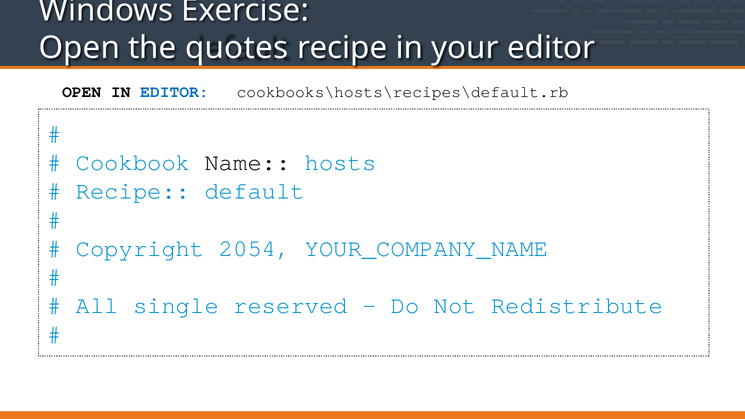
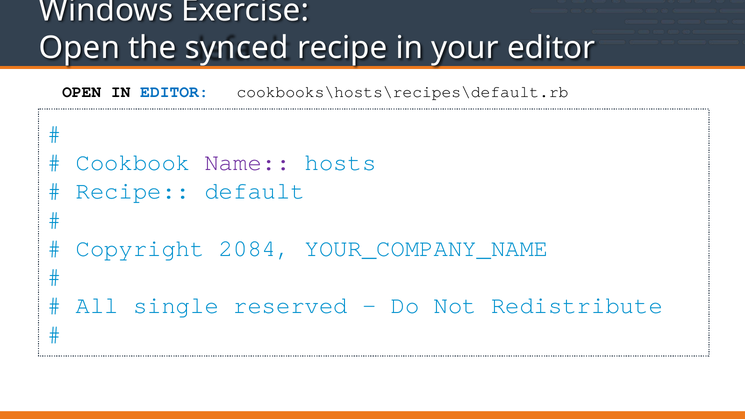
quotes: quotes -> synced
Name colour: black -> purple
2054: 2054 -> 2084
